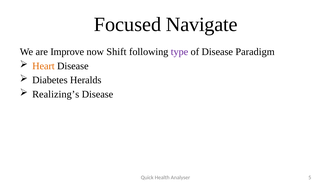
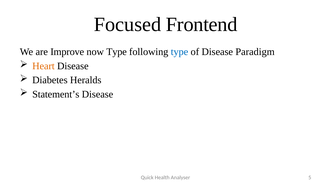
Navigate: Navigate -> Frontend
now Shift: Shift -> Type
type at (179, 52) colour: purple -> blue
Realizing’s: Realizing’s -> Statement’s
